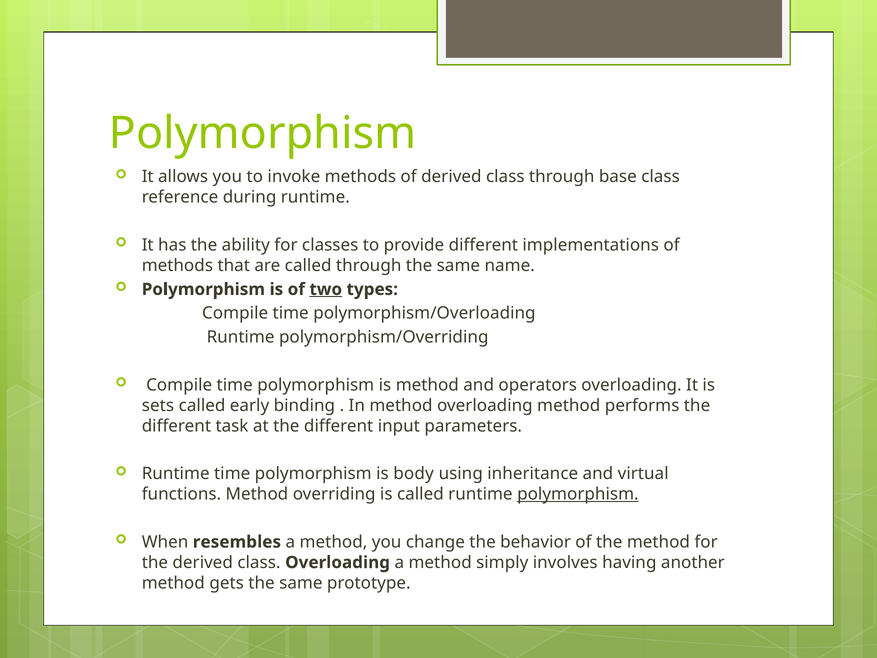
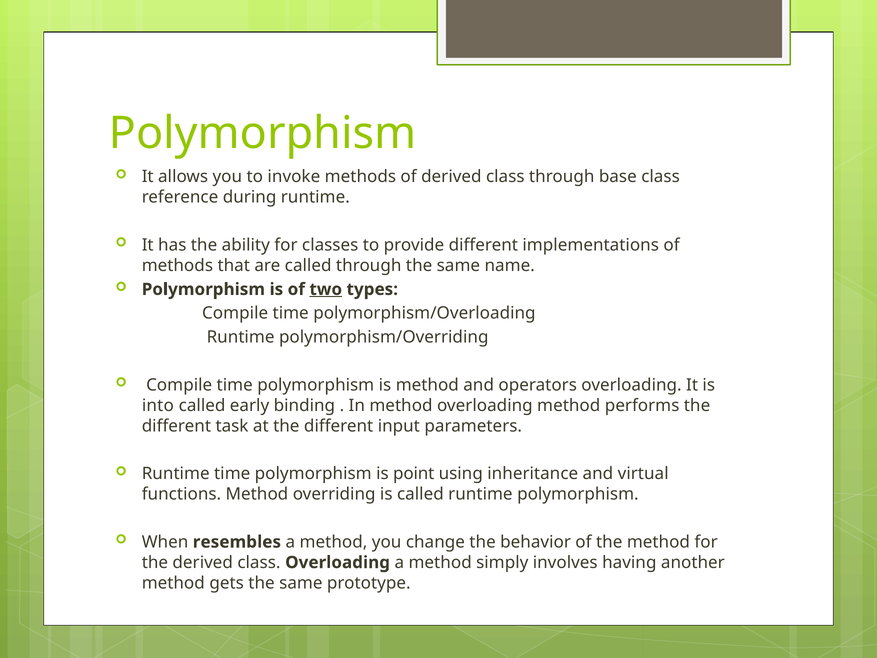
sets: sets -> into
body: body -> point
polymorphism at (578, 494) underline: present -> none
